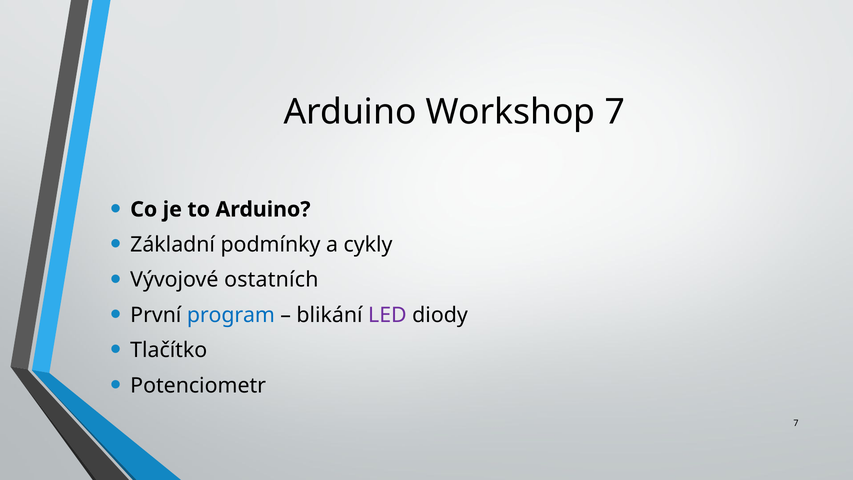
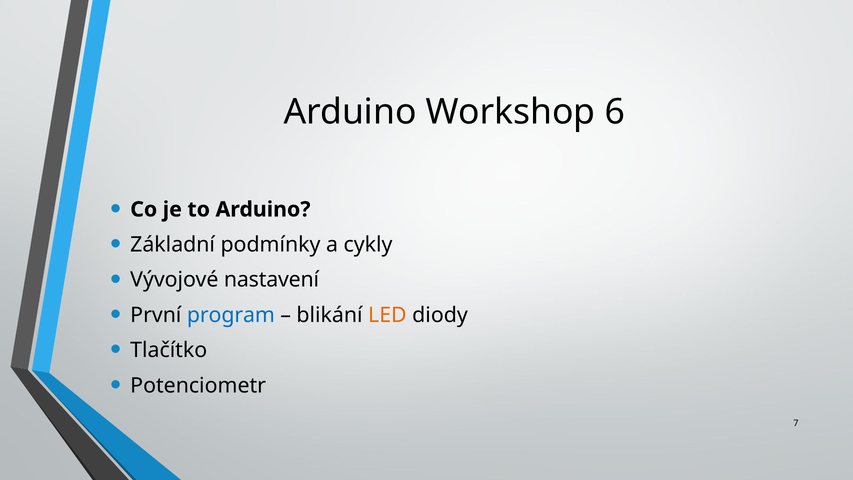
Workshop 7: 7 -> 6
ostatních: ostatních -> nastavení
LED colour: purple -> orange
